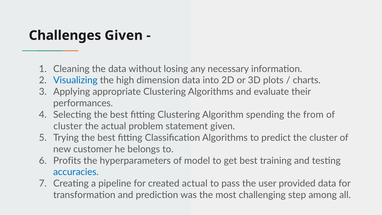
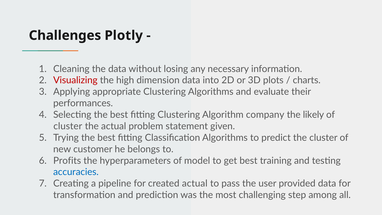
Challenges Given: Given -> Plotly
Visualizing colour: blue -> red
spending: spending -> company
from: from -> likely
